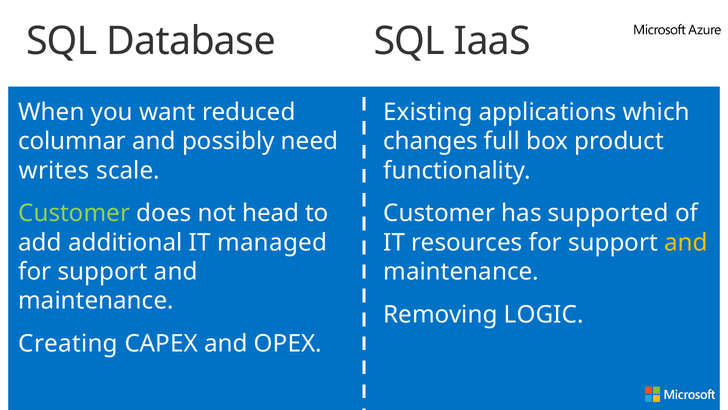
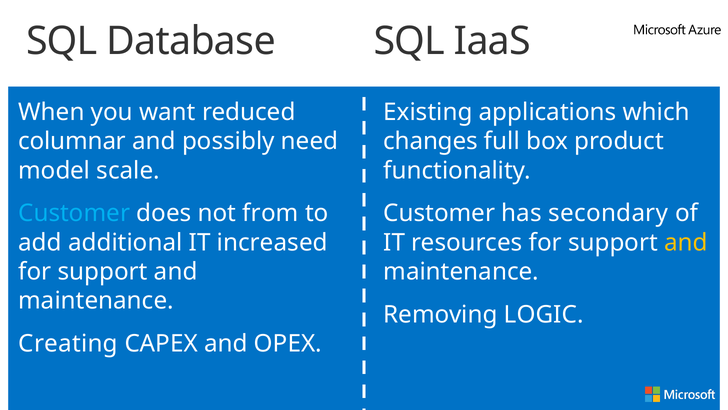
writes: writes -> model
Customer at (74, 213) colour: light green -> light blue
head: head -> from
supported: supported -> secondary
managed: managed -> increased
